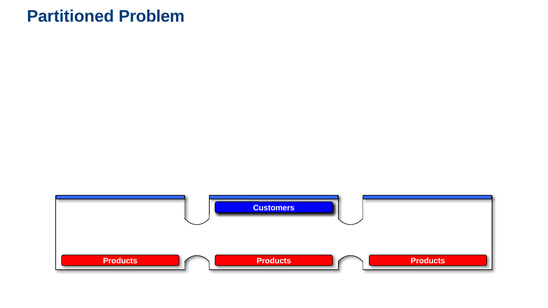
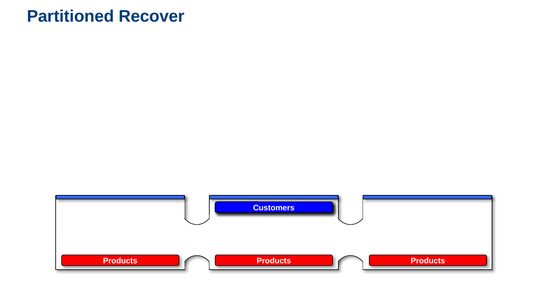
Problem: Problem -> Recover
